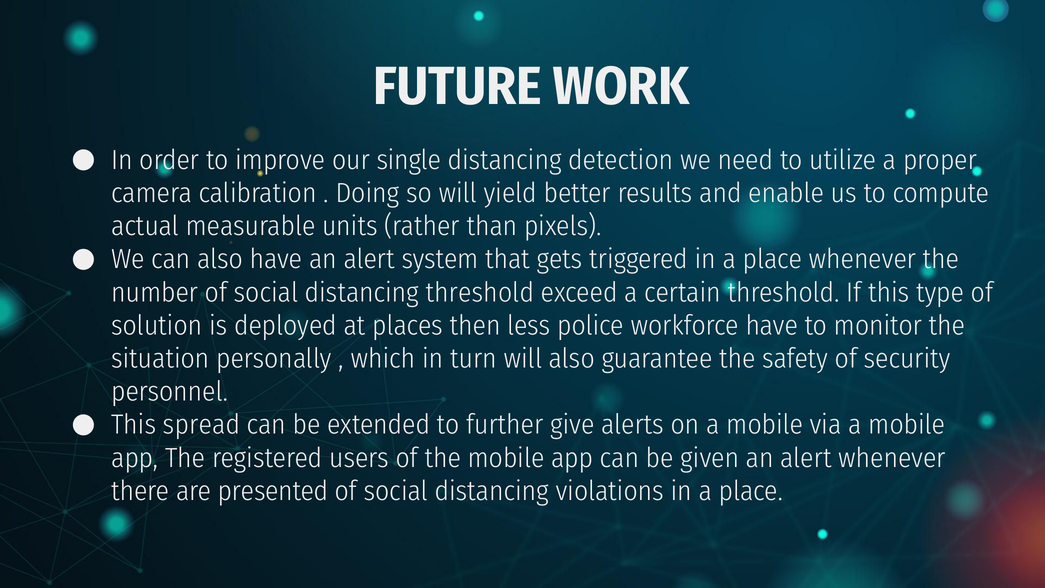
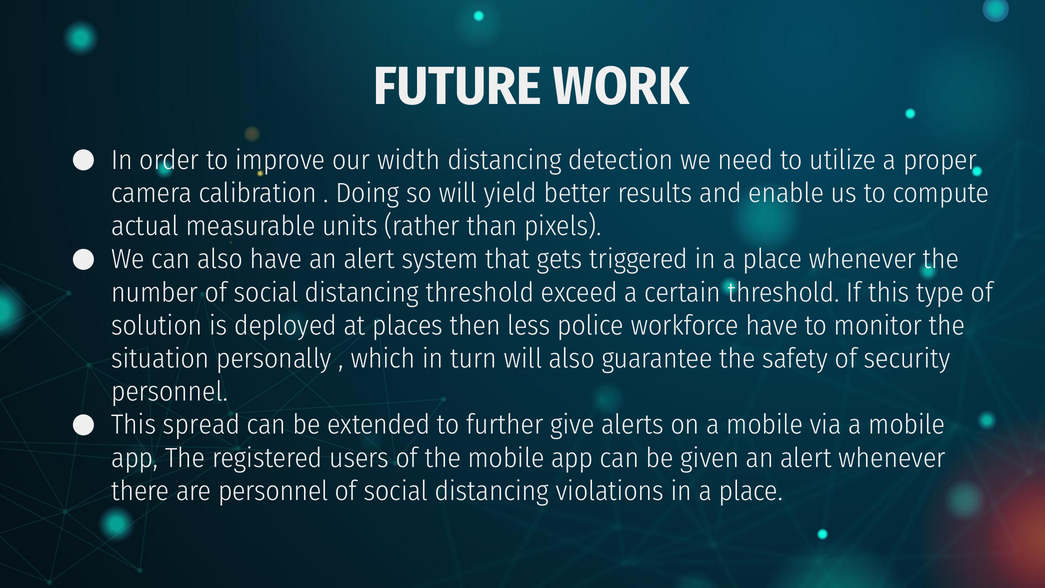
single: single -> width
are presented: presented -> personnel
